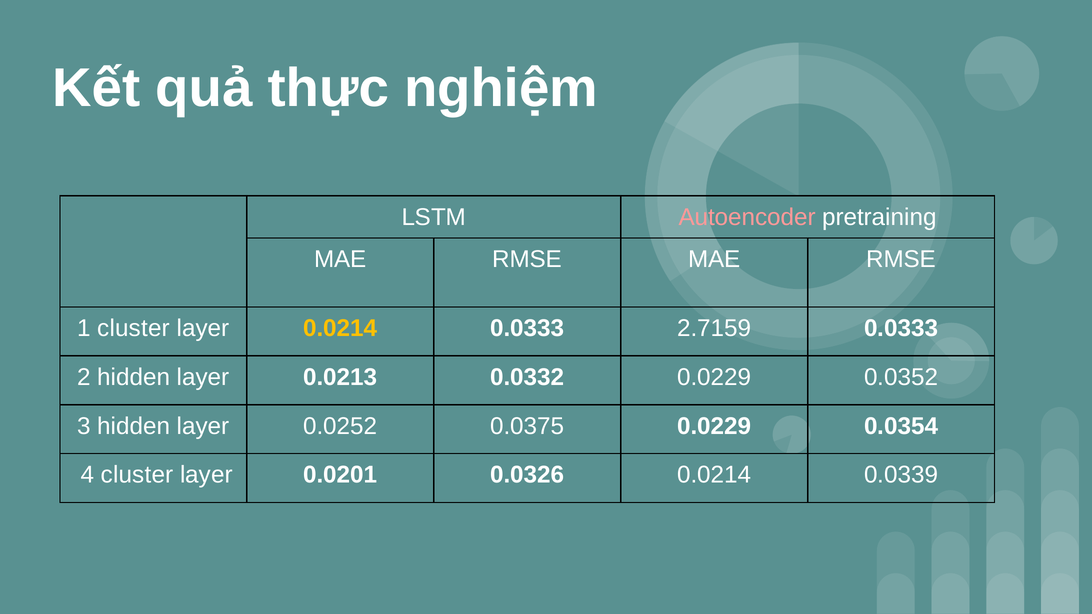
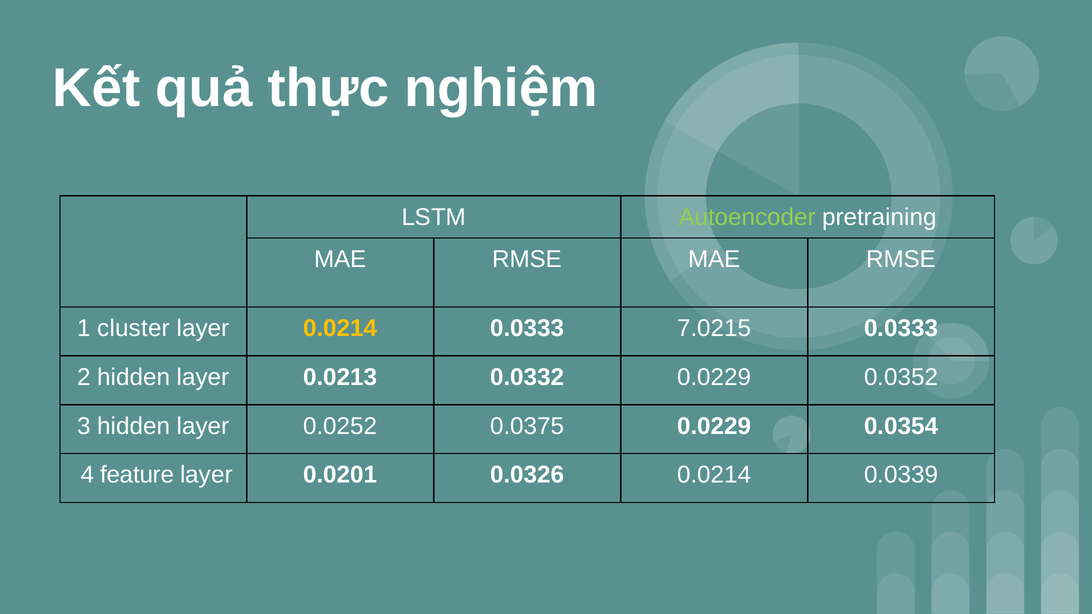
Autoencoder colour: pink -> light green
2.7159: 2.7159 -> 7.0215
4 cluster: cluster -> feature
